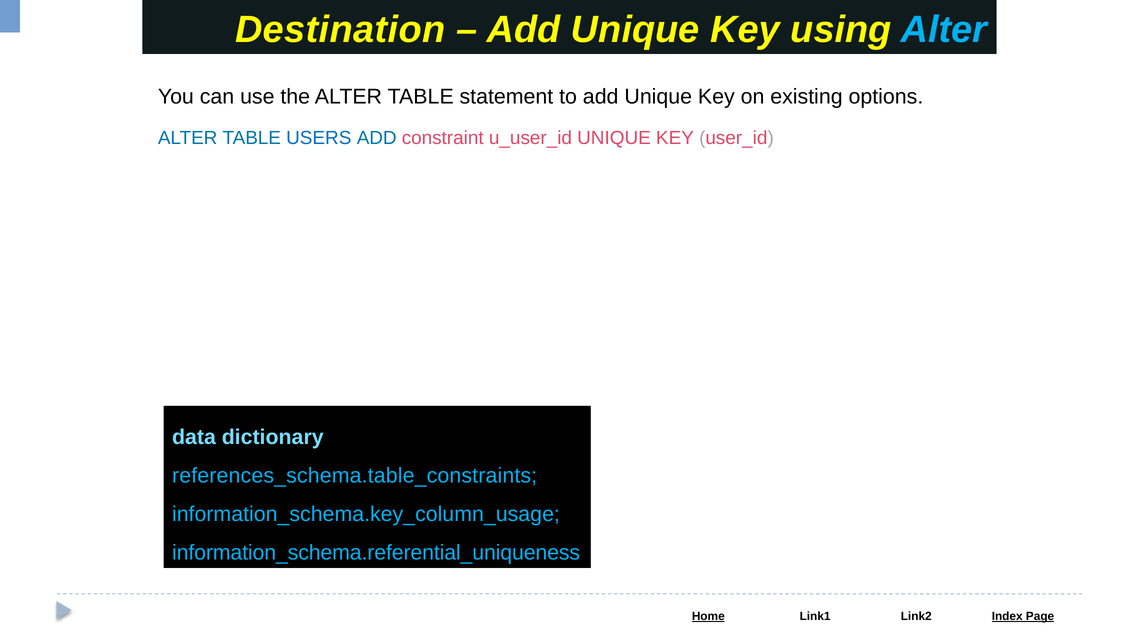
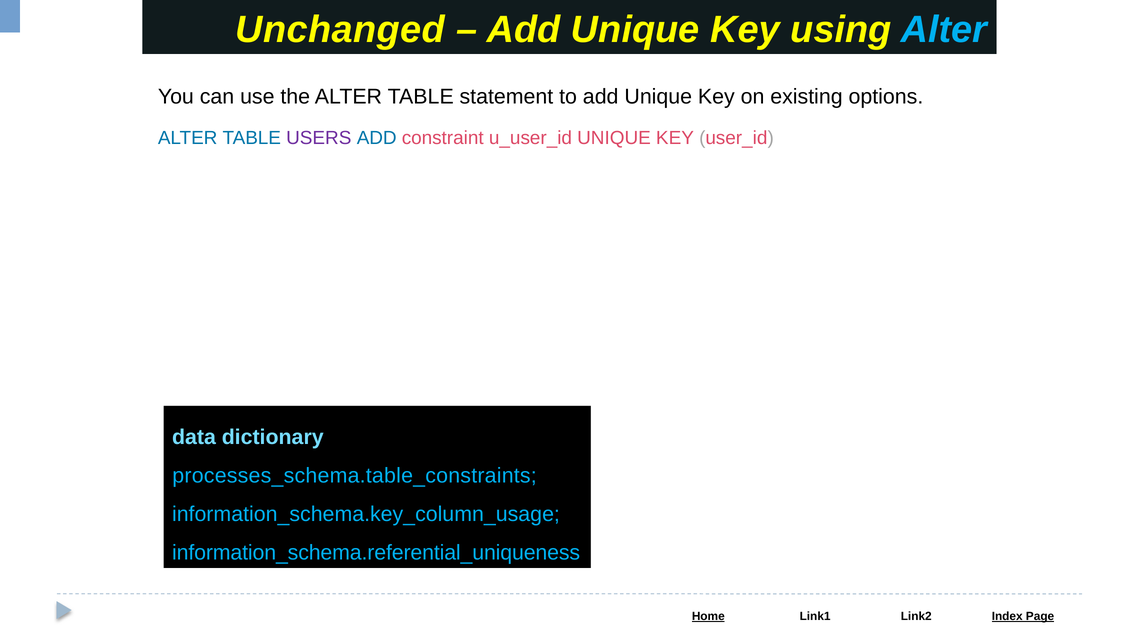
Destination: Destination -> Unchanged
USERS colour: blue -> purple
references_schema.table_constraints: references_schema.table_constraints -> processes_schema.table_constraints
